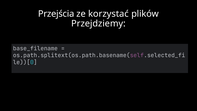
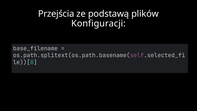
korzystać: korzystać -> podstawą
Przejdziemy: Przejdziemy -> Konfiguracji
